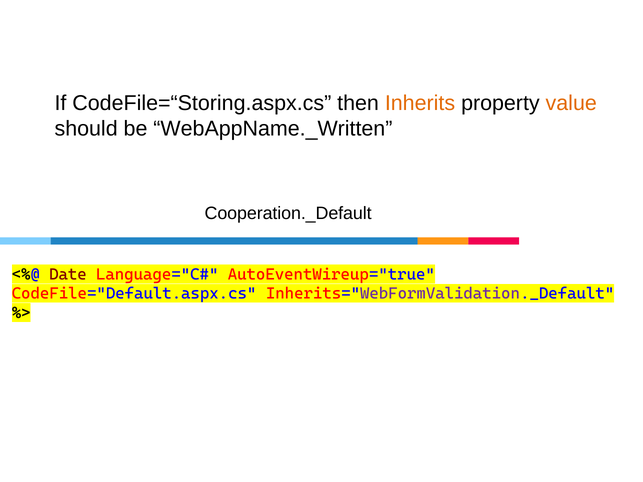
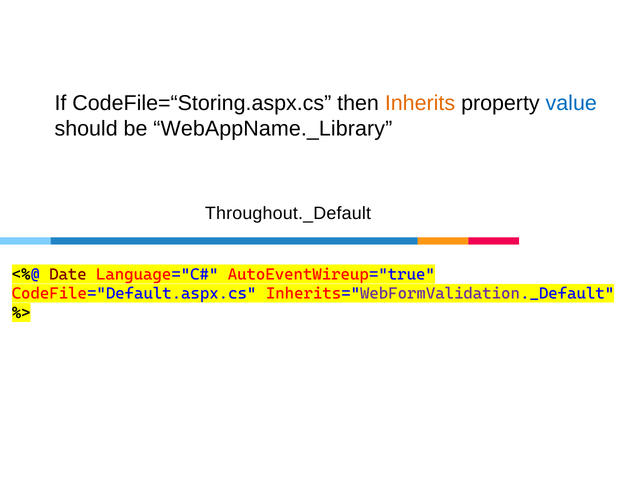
value colour: orange -> blue
WebAppName._Written: WebAppName._Written -> WebAppName._Library
Cooperation._Default: Cooperation._Default -> Throughout._Default
